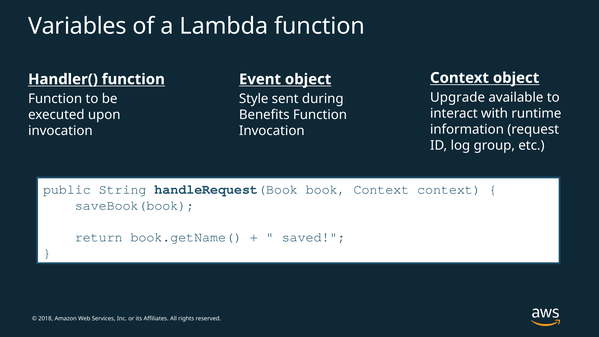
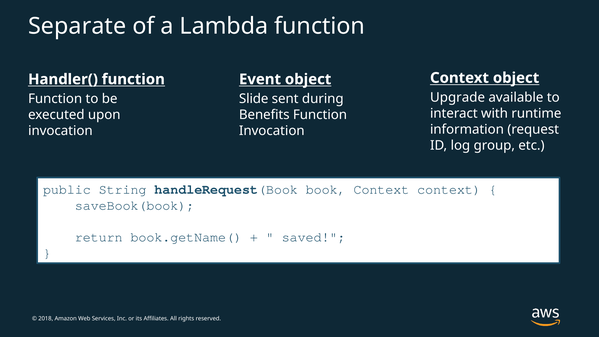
Variables: Variables -> Separate
Style: Style -> Slide
